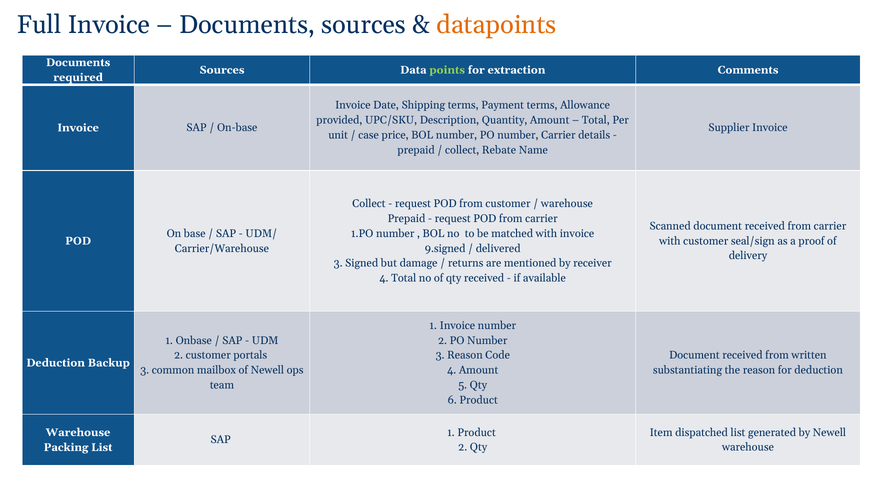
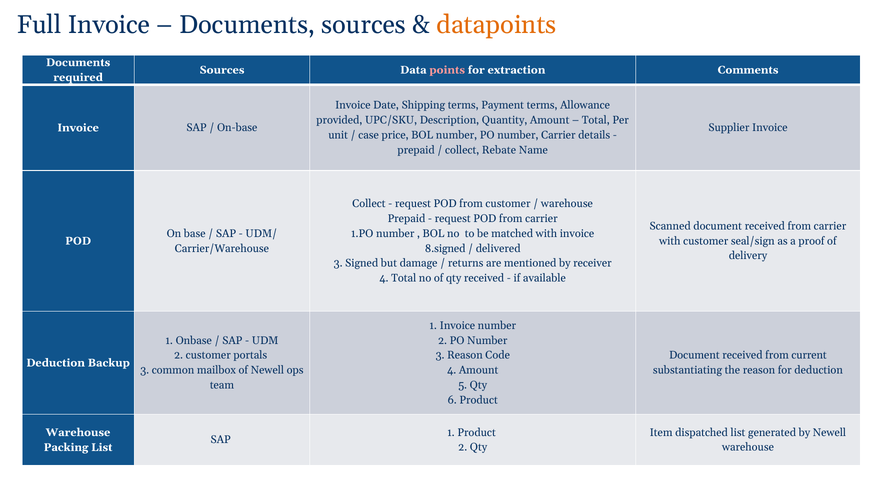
points colour: light green -> pink
9.signed: 9.signed -> 8.signed
written: written -> current
